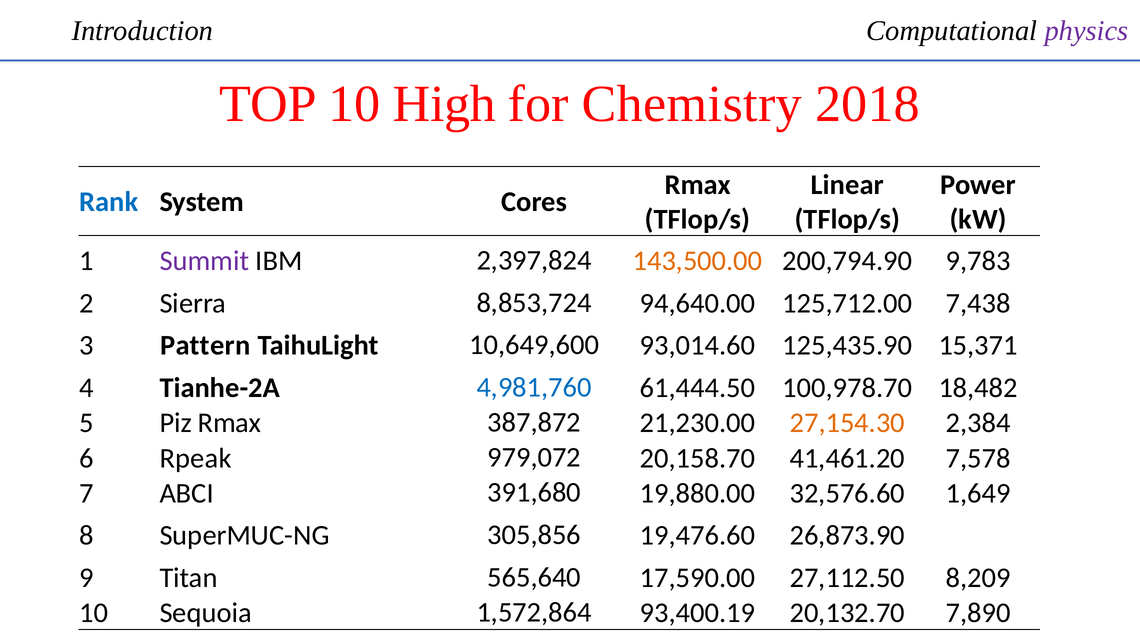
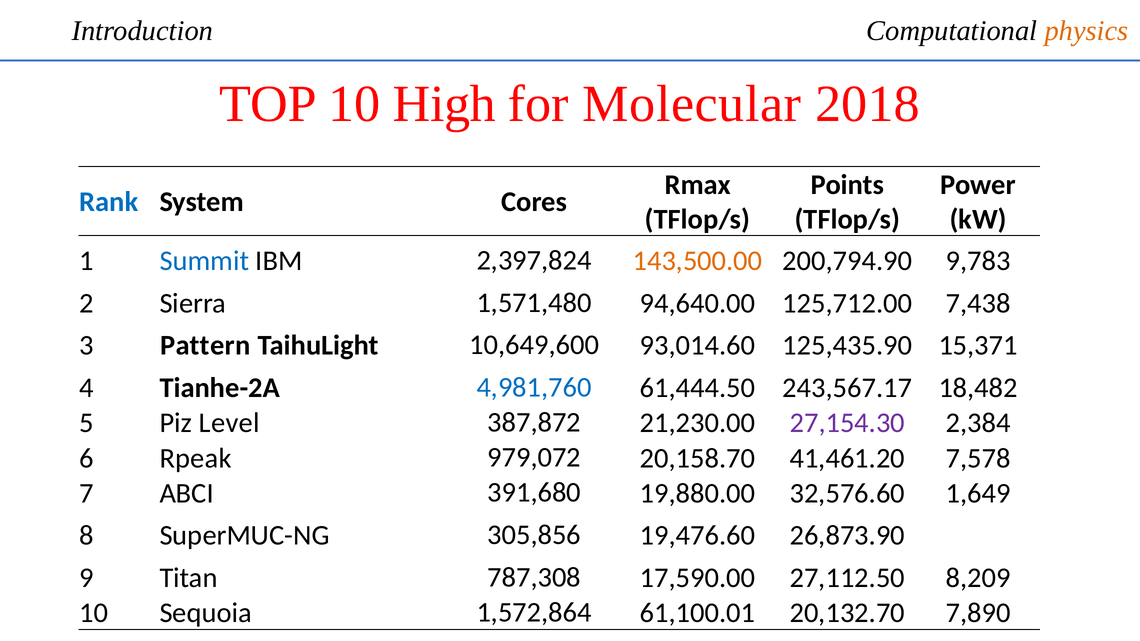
physics colour: purple -> orange
Chemistry: Chemistry -> Molecular
Linear: Linear -> Points
Summit colour: purple -> blue
8,853,724: 8,853,724 -> 1,571,480
100,978.70: 100,978.70 -> 243,567.17
Piz Rmax: Rmax -> Level
27,154.30 colour: orange -> purple
565,640: 565,640 -> 787,308
93,400.19: 93,400.19 -> 61,100.01
